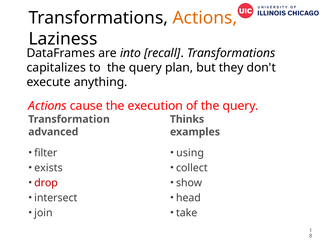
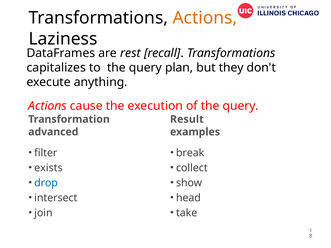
into: into -> rest
Thinks: Thinks -> Result
using: using -> break
drop colour: red -> blue
